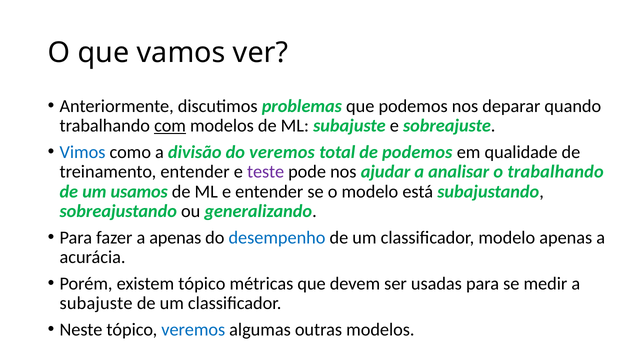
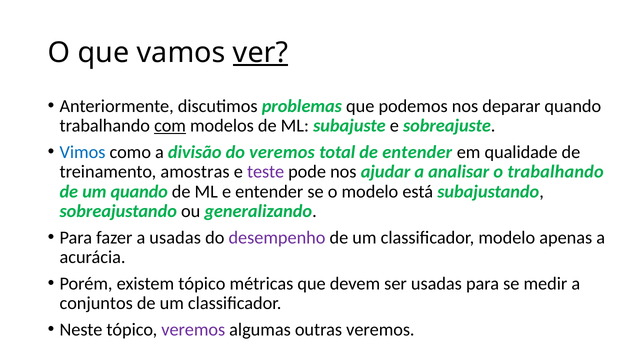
ver underline: none -> present
de podemos: podemos -> entender
treinamento entender: entender -> amostras
um usamos: usamos -> quando
a apenas: apenas -> usadas
desempenho colour: blue -> purple
subajuste at (96, 303): subajuste -> conjuntos
veremos at (193, 329) colour: blue -> purple
outras modelos: modelos -> veremos
